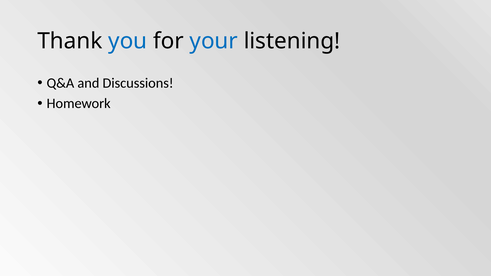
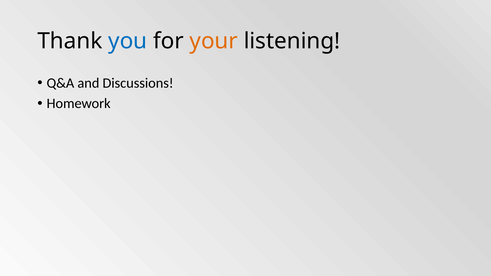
your colour: blue -> orange
